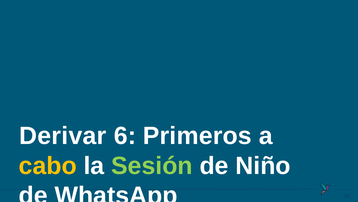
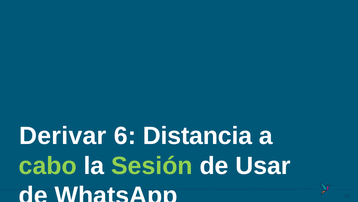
Primeros: Primeros -> Distancia
cabo colour: yellow -> light green
Niño: Niño -> Usar
